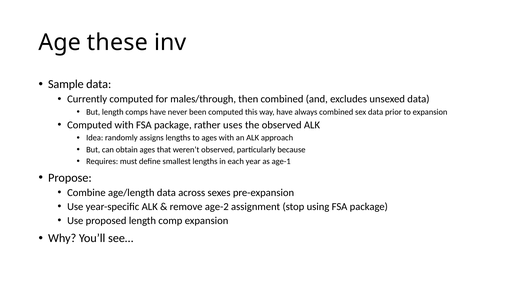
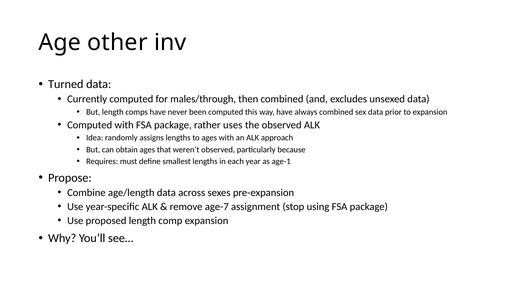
these: these -> other
Sample: Sample -> Turned
age-2: age-2 -> age-7
